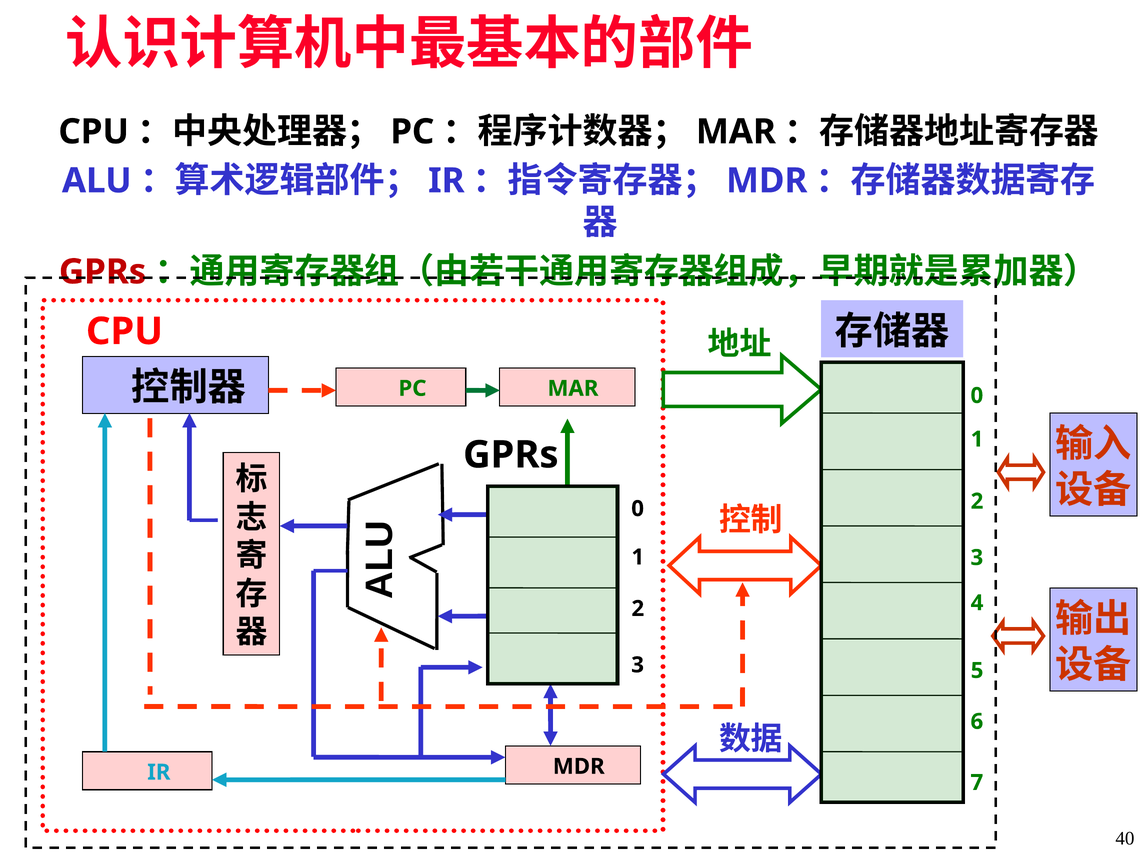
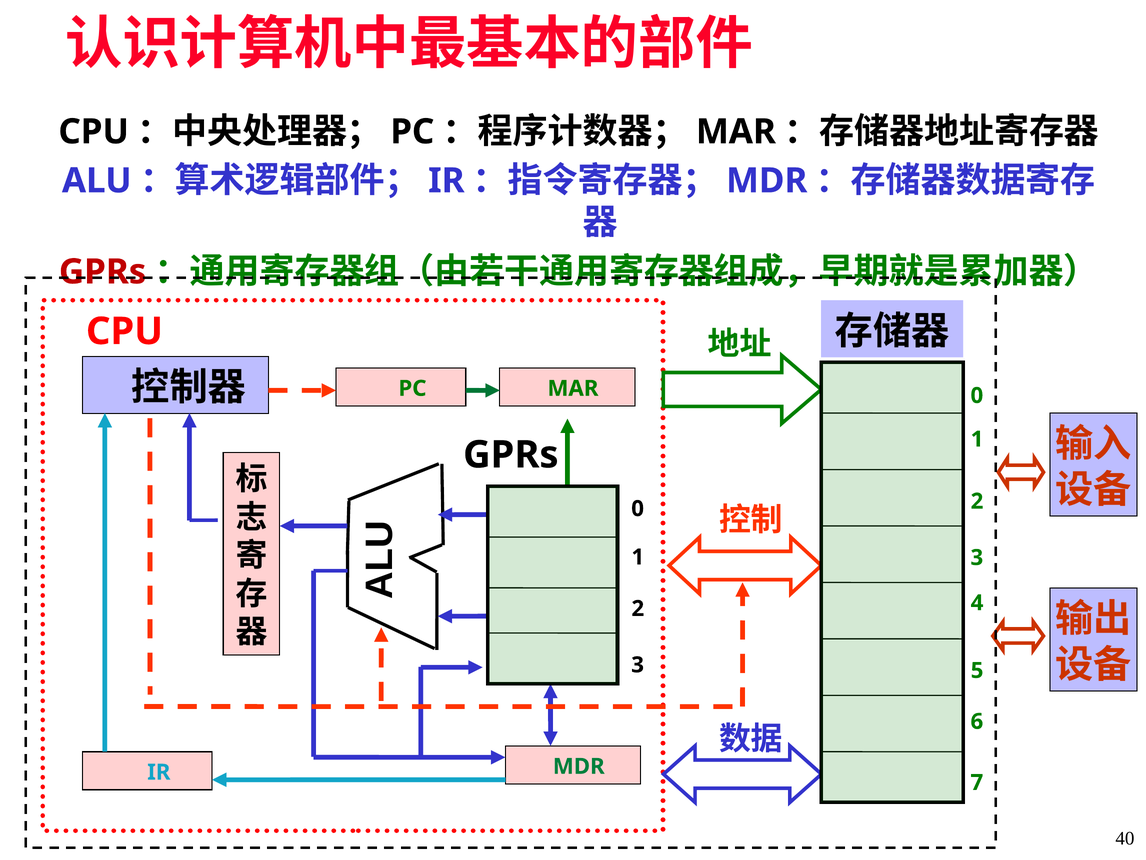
MDR at (579, 766) colour: black -> green
